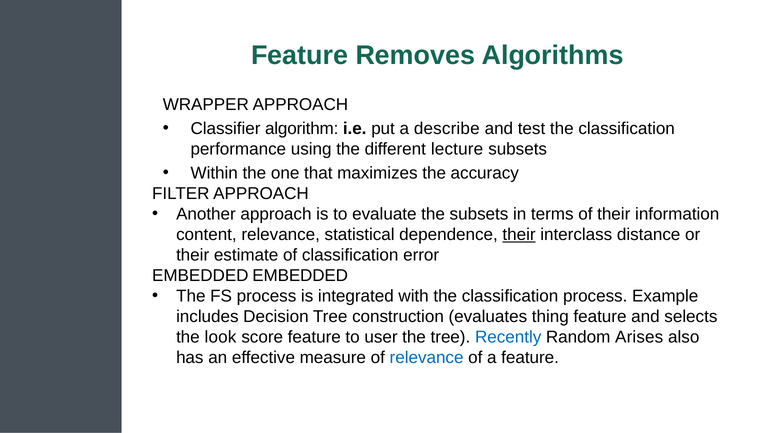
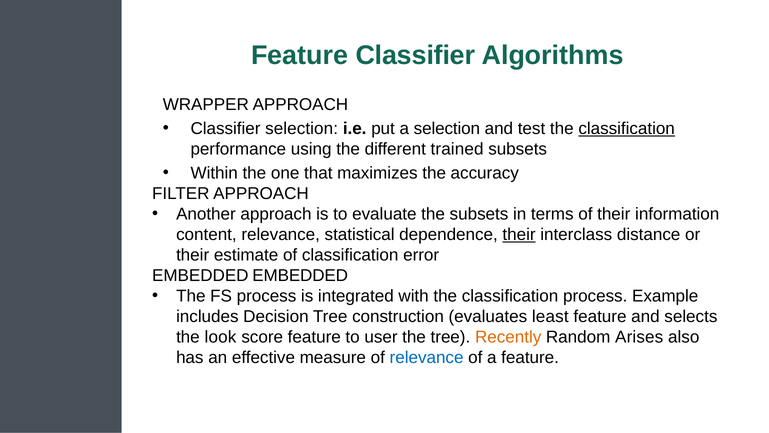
Feature Removes: Removes -> Classifier
Classifier algorithm: algorithm -> selection
a describe: describe -> selection
classification at (627, 129) underline: none -> present
lecture: lecture -> trained
thing: thing -> least
Recently colour: blue -> orange
